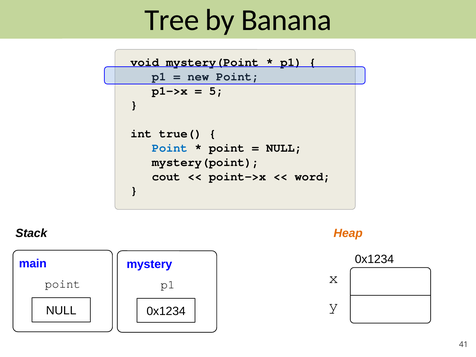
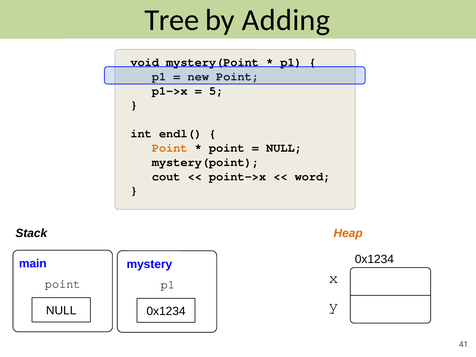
Banana: Banana -> Adding
true(: true( -> endl(
Point at (170, 148) colour: blue -> orange
